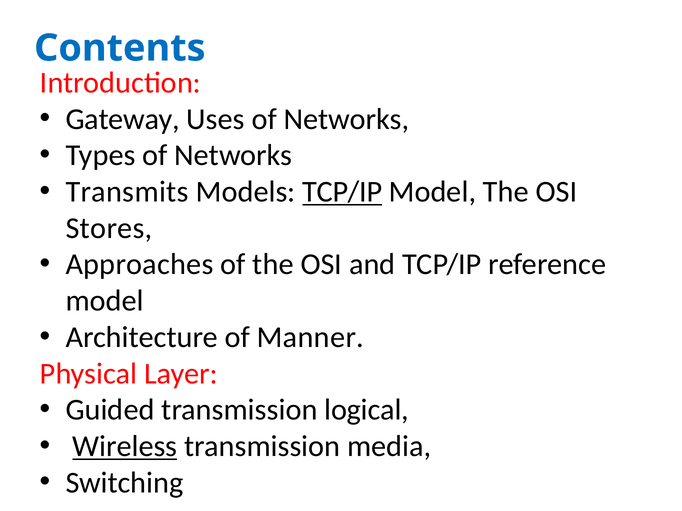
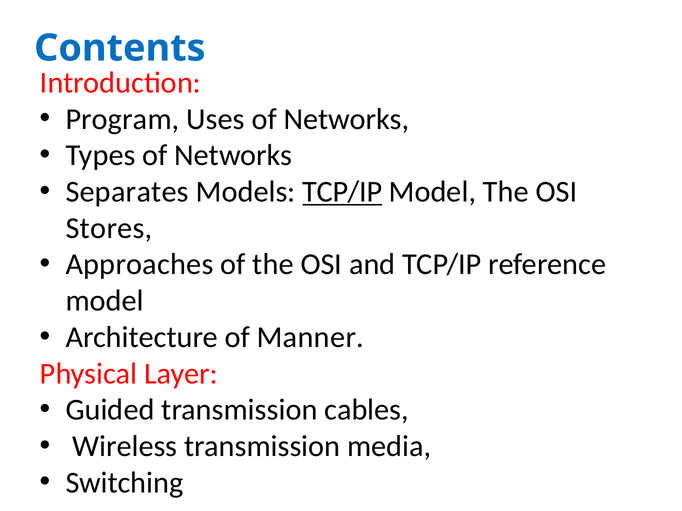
Gateway: Gateway -> Program
Transmits: Transmits -> Separates
logical: logical -> cables
Wireless underline: present -> none
